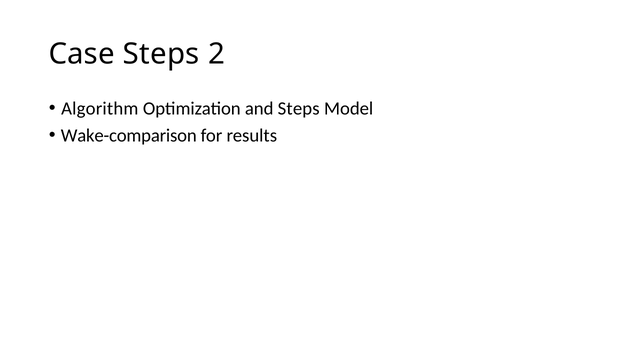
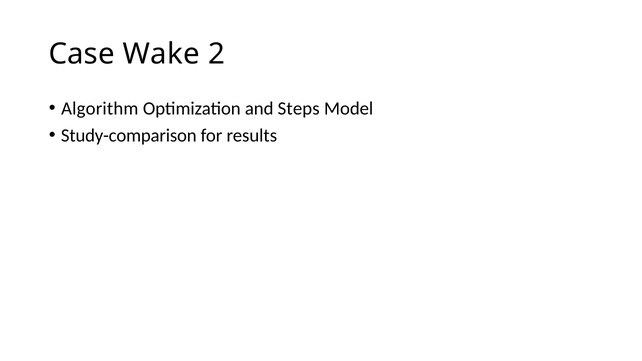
Case Steps: Steps -> Wake
Wake-comparison: Wake-comparison -> Study-comparison
